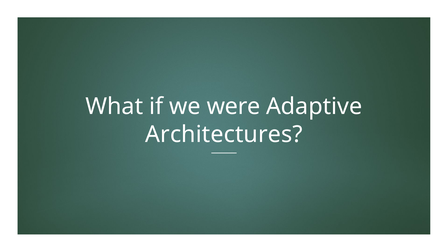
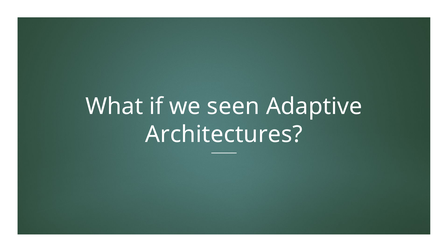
were: were -> seen
